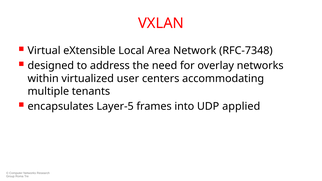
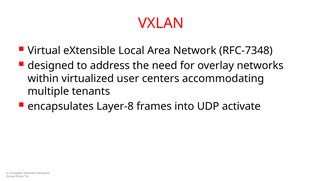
Layer-5: Layer-5 -> Layer-8
applied: applied -> activate
